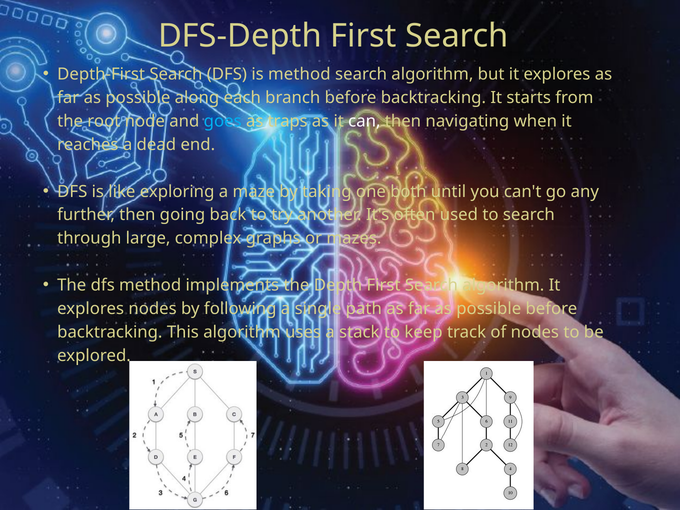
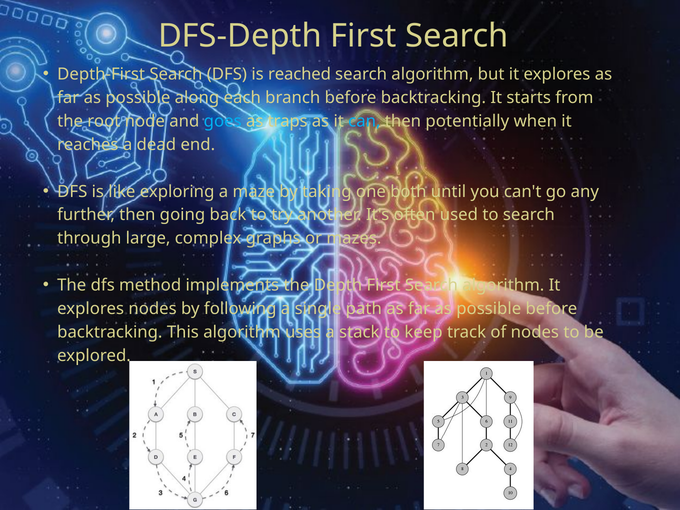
is method: method -> reached
can colour: white -> light blue
navigating: navigating -> potentially
